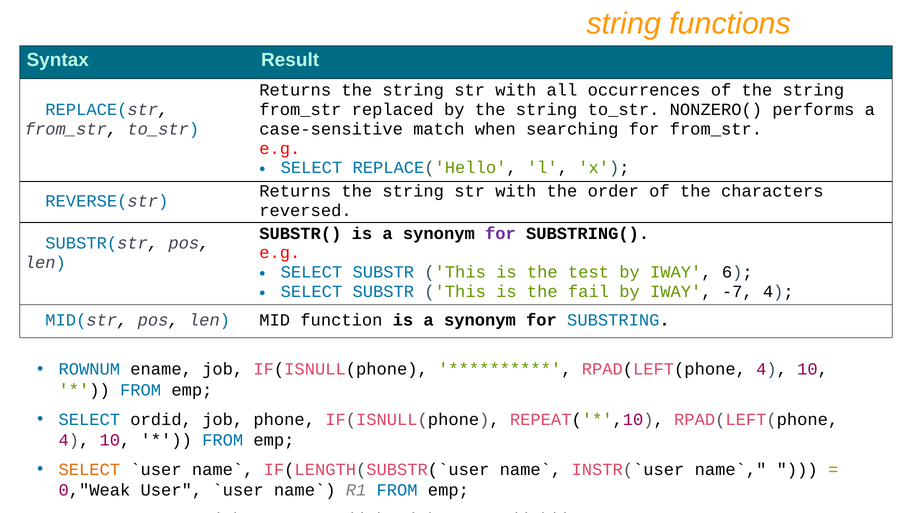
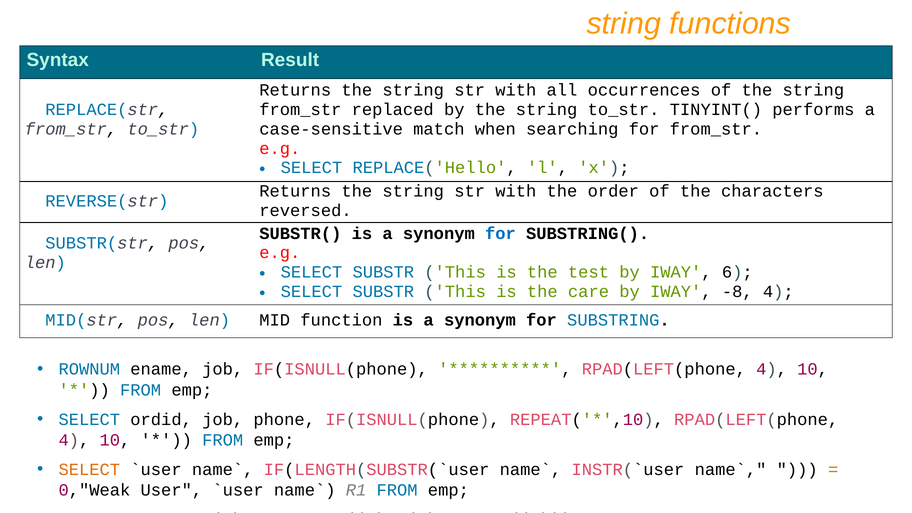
NONZERO(: NONZERO( -> TINYINT(
for at (500, 233) colour: purple -> blue
fail: fail -> care
-7: -7 -> -8
